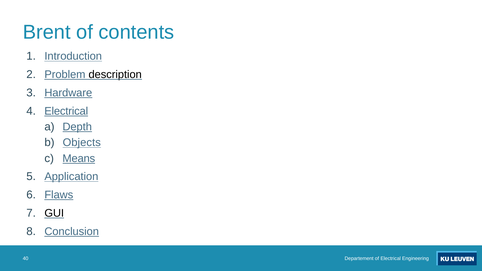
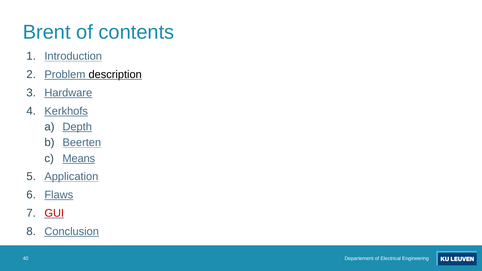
Electrical at (66, 111): Electrical -> Kerkhofs
Objects: Objects -> Beerten
GUI colour: black -> red
